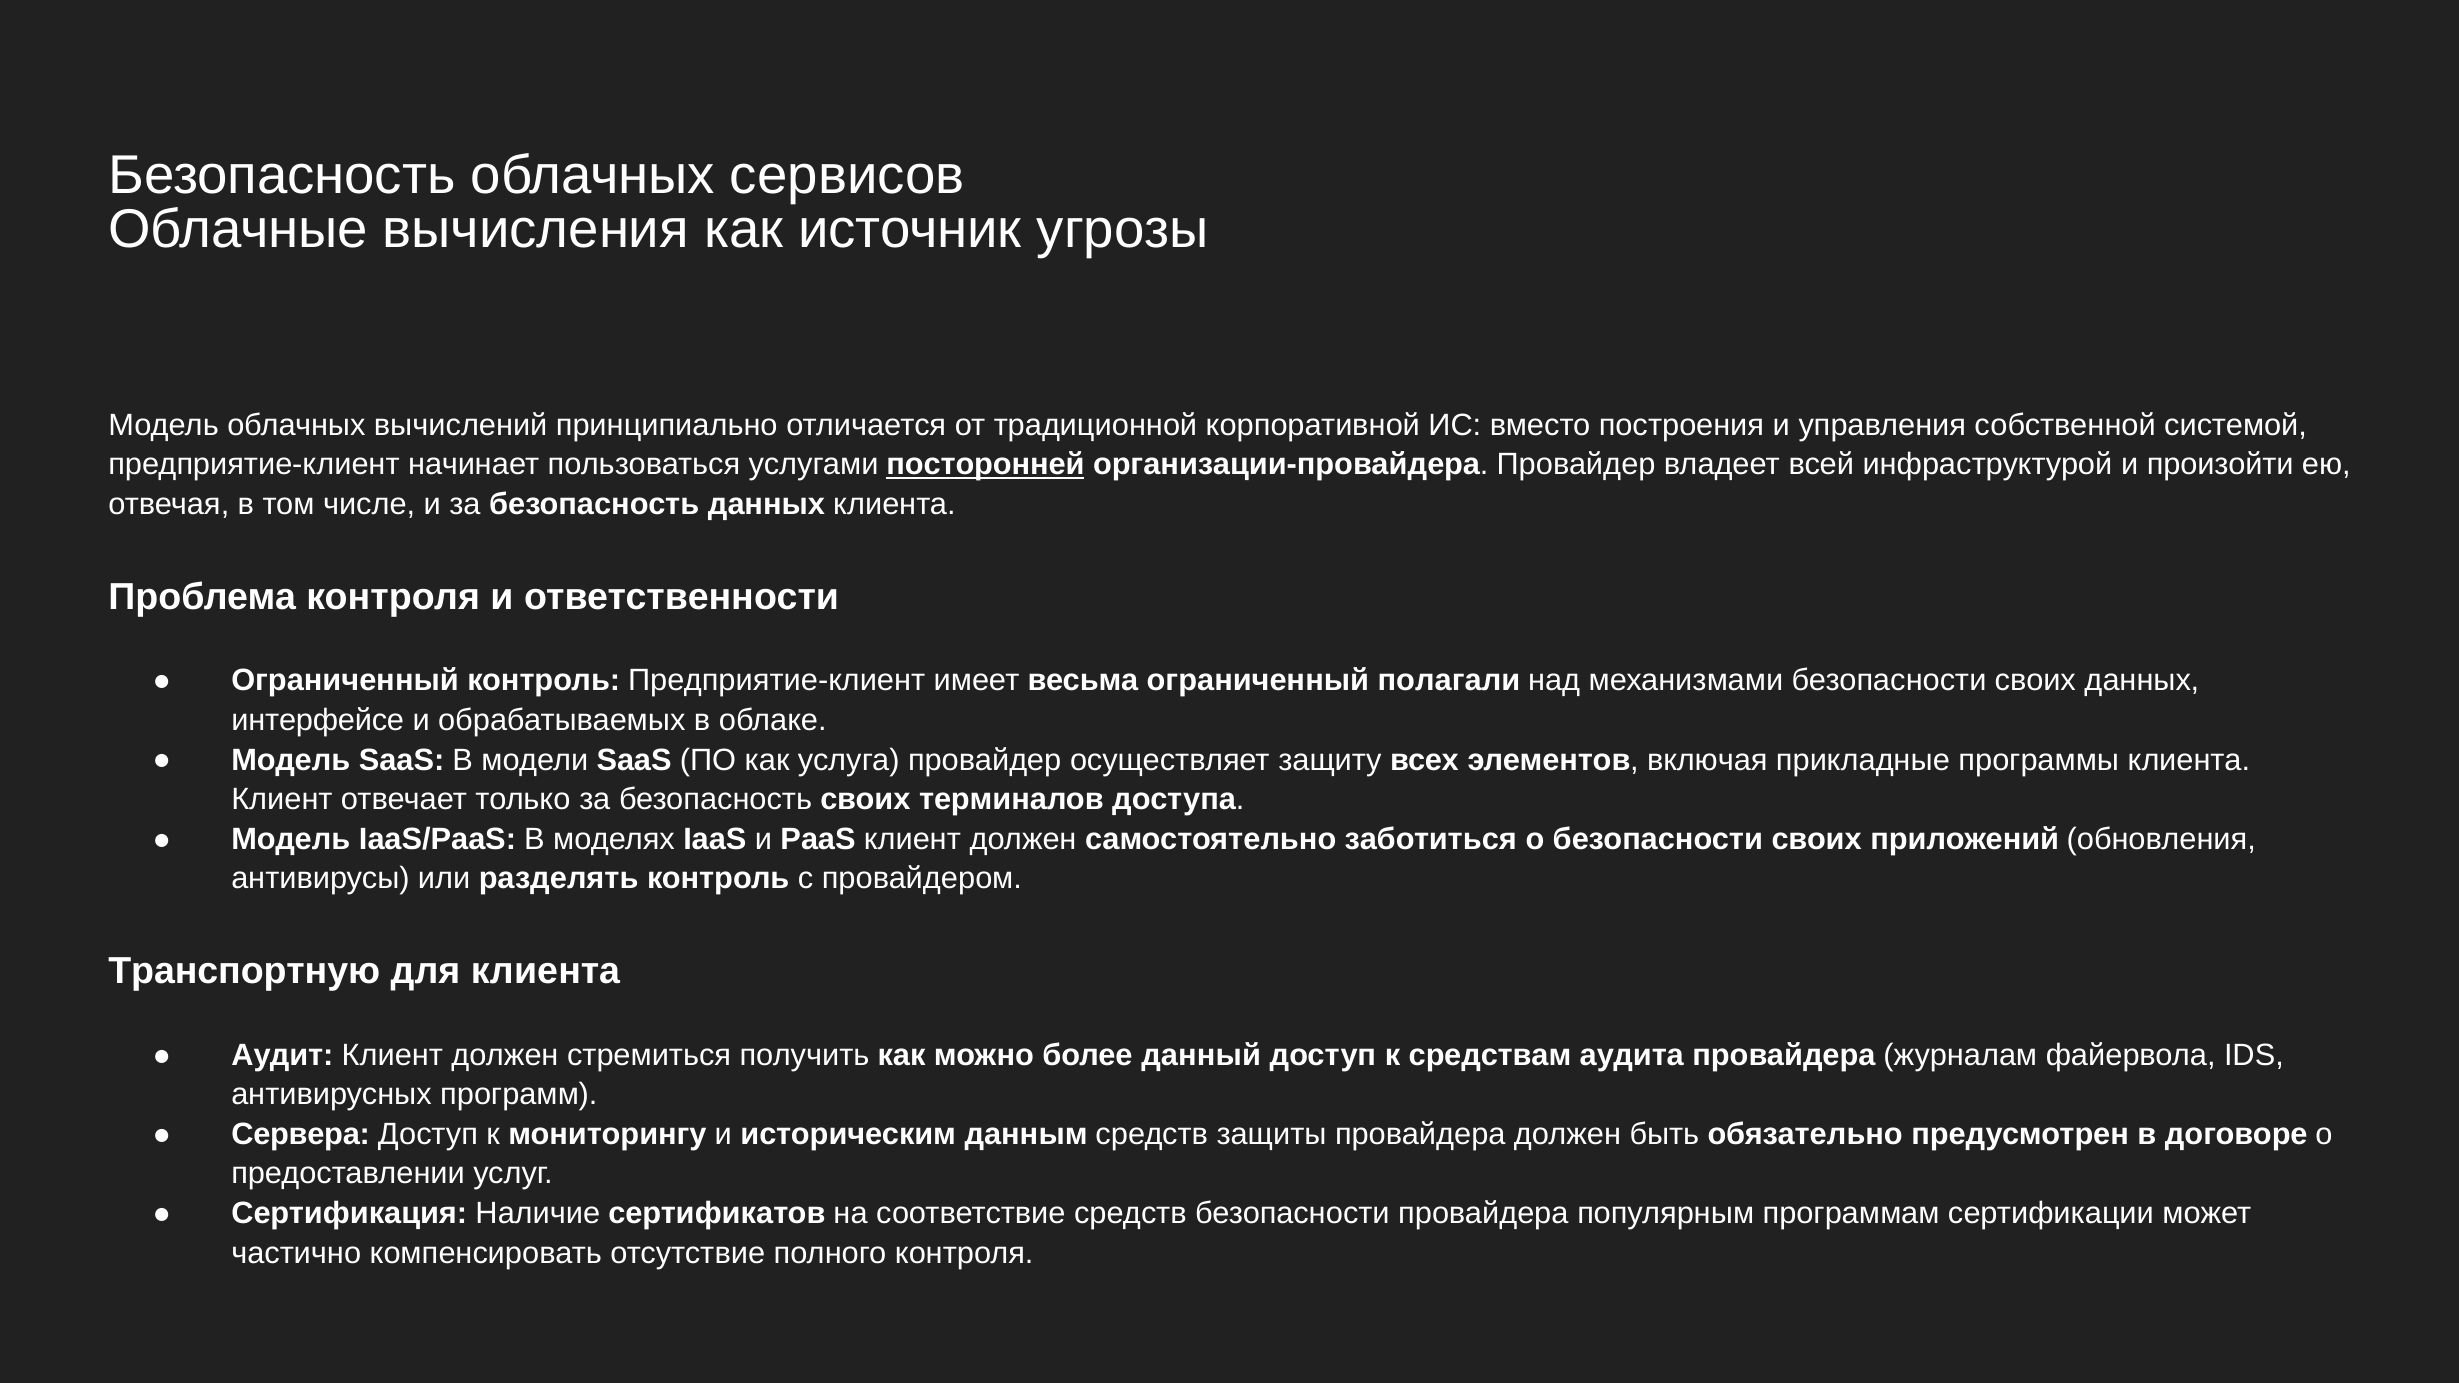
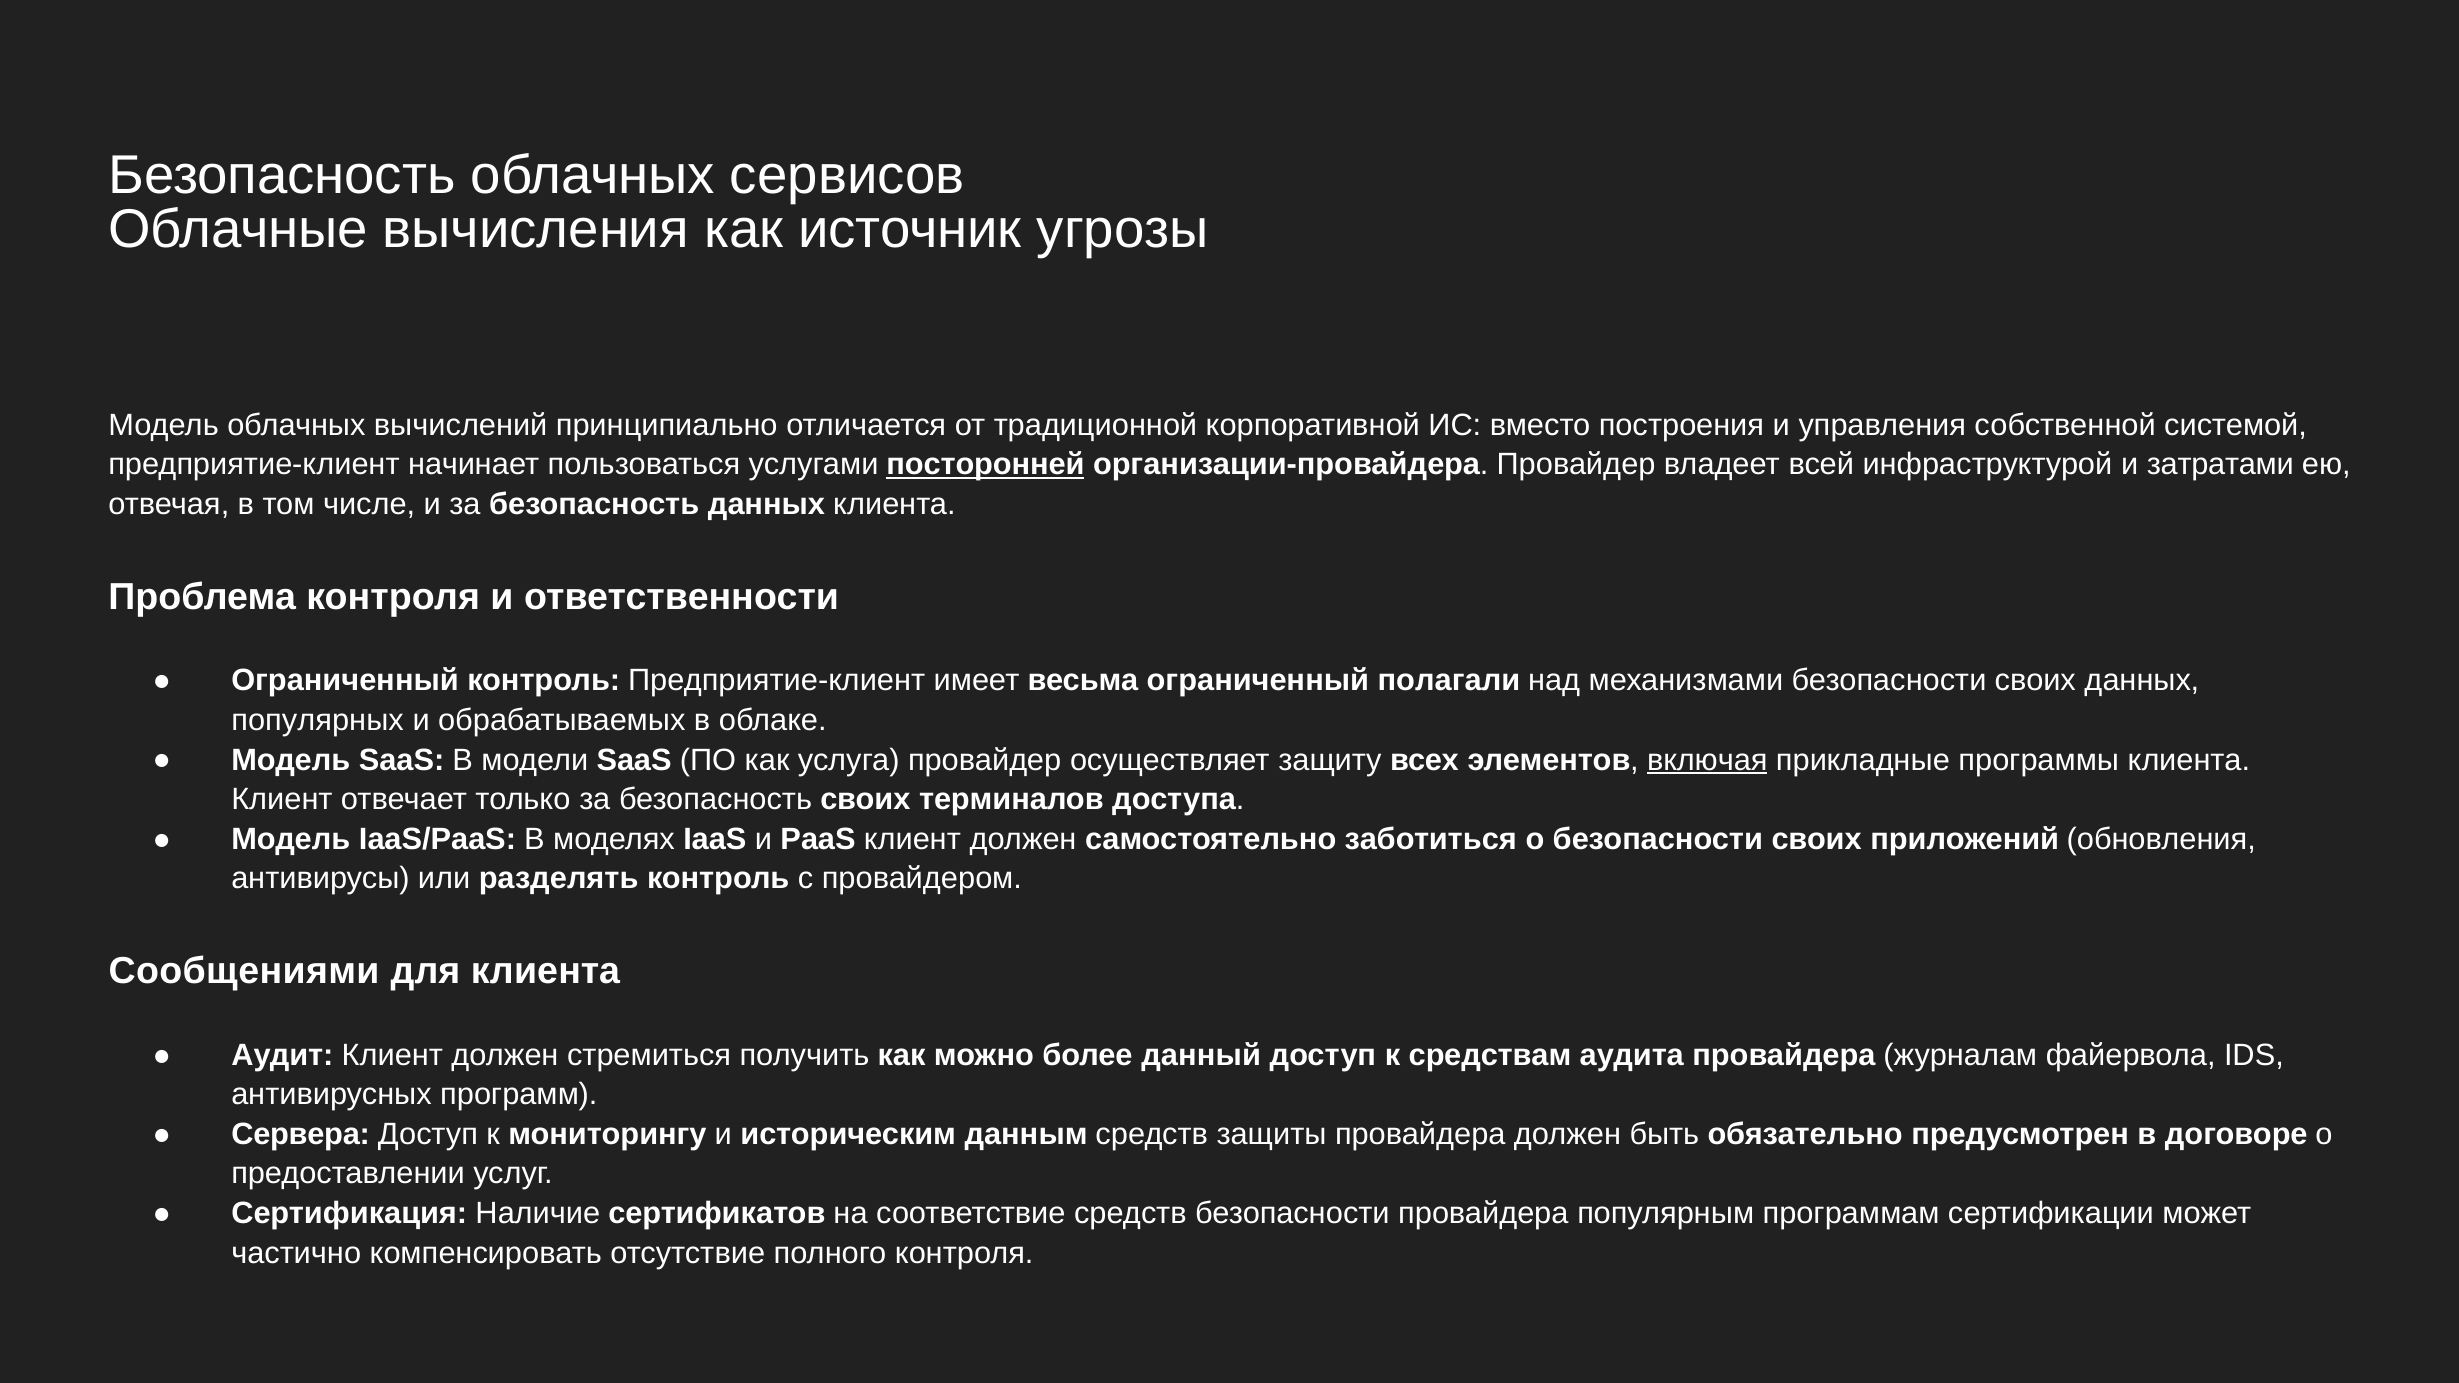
произойти: произойти -> затратами
интерфейсе: интерфейсе -> популярных
включая underline: none -> present
Транспортную: Транспортную -> Сообщениями
